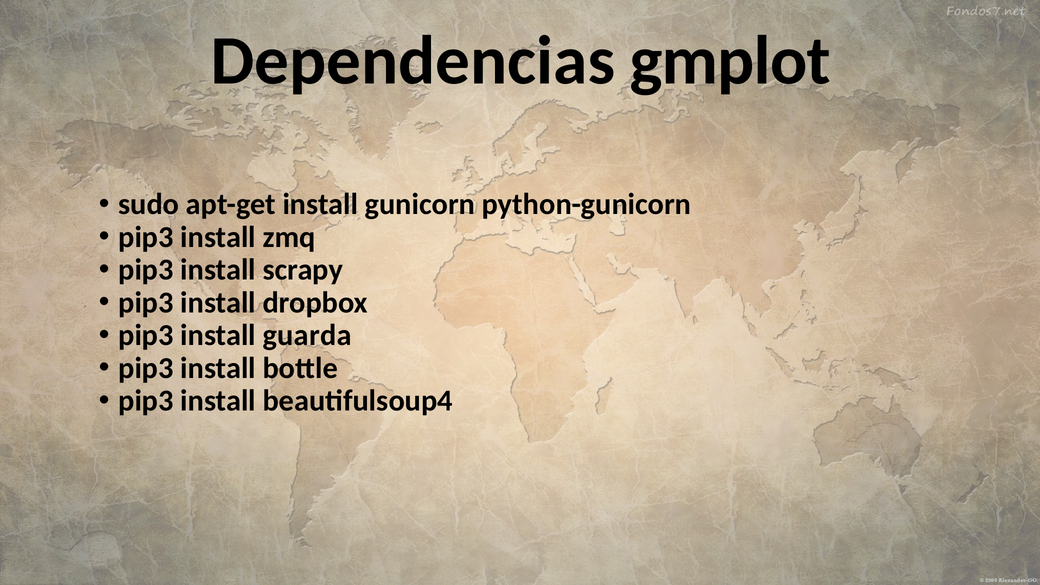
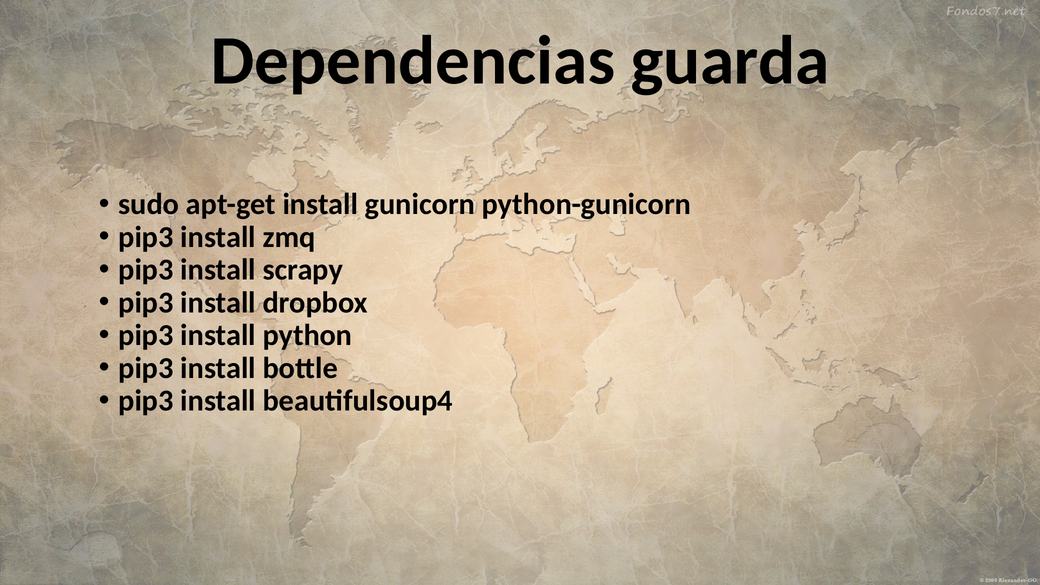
gmplot: gmplot -> guarda
guarda: guarda -> python
